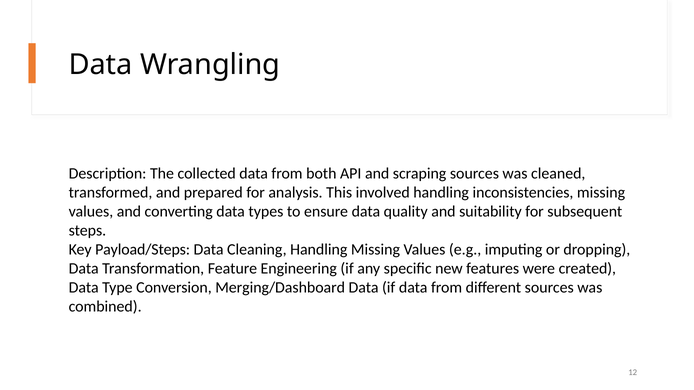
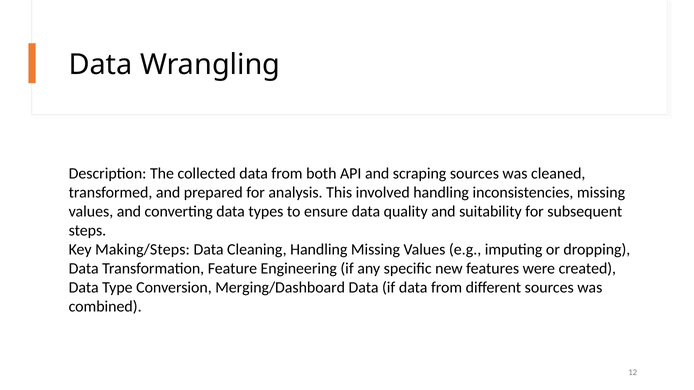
Payload/Steps: Payload/Steps -> Making/Steps
